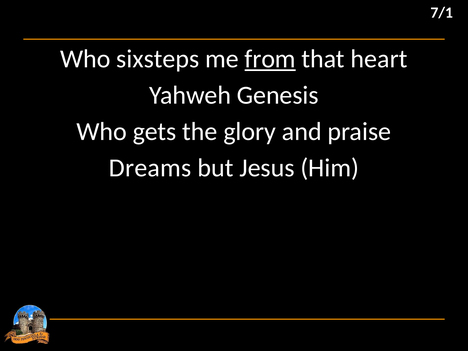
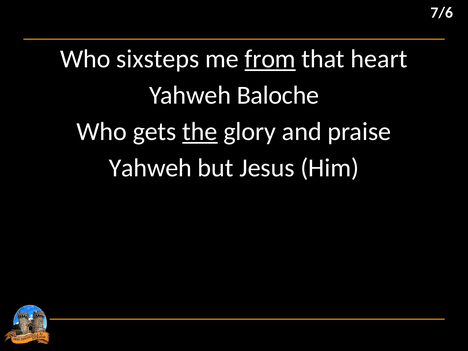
7/1: 7/1 -> 7/6
Genesis: Genesis -> Baloche
the underline: none -> present
Dreams at (150, 168): Dreams -> Yahweh
